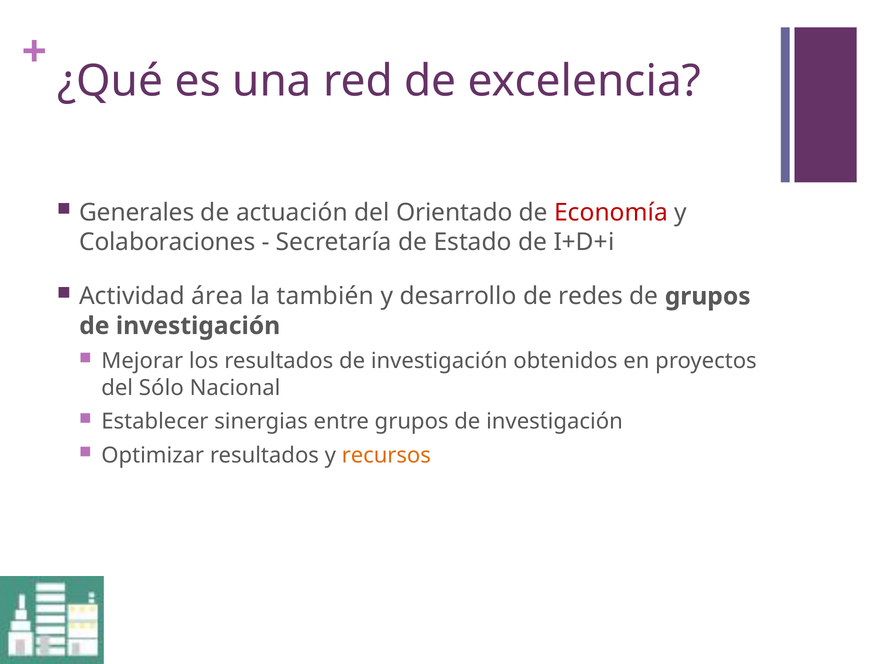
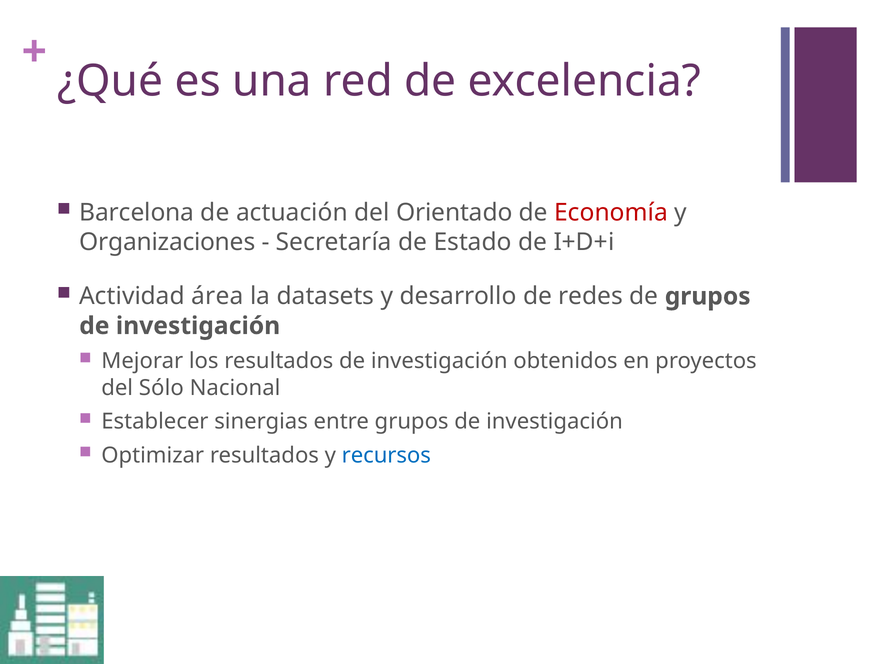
Generales: Generales -> Barcelona
Colaboraciones: Colaboraciones -> Organizaciones
también: también -> datasets
recursos colour: orange -> blue
